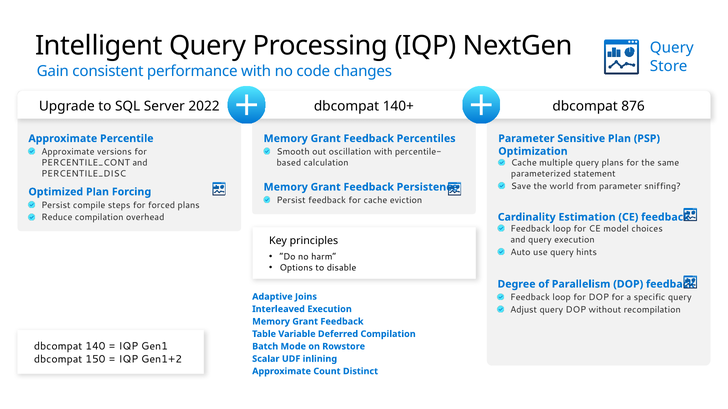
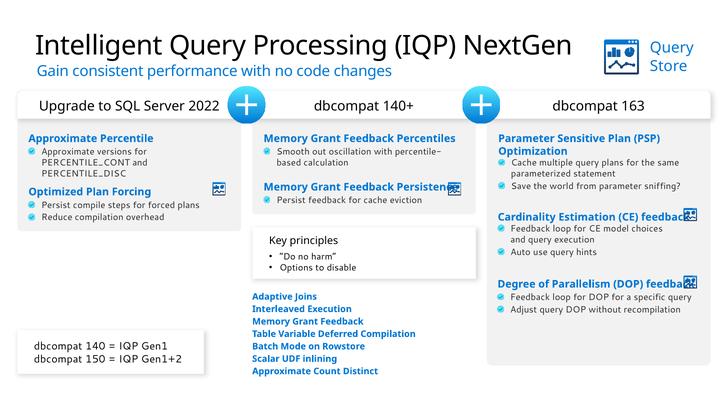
876: 876 -> 163
